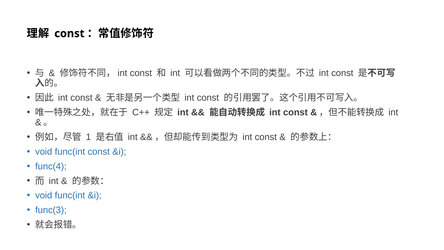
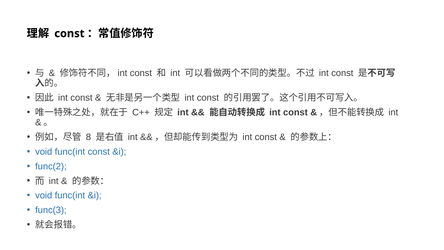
1: 1 -> 8
func(4: func(4 -> func(2
